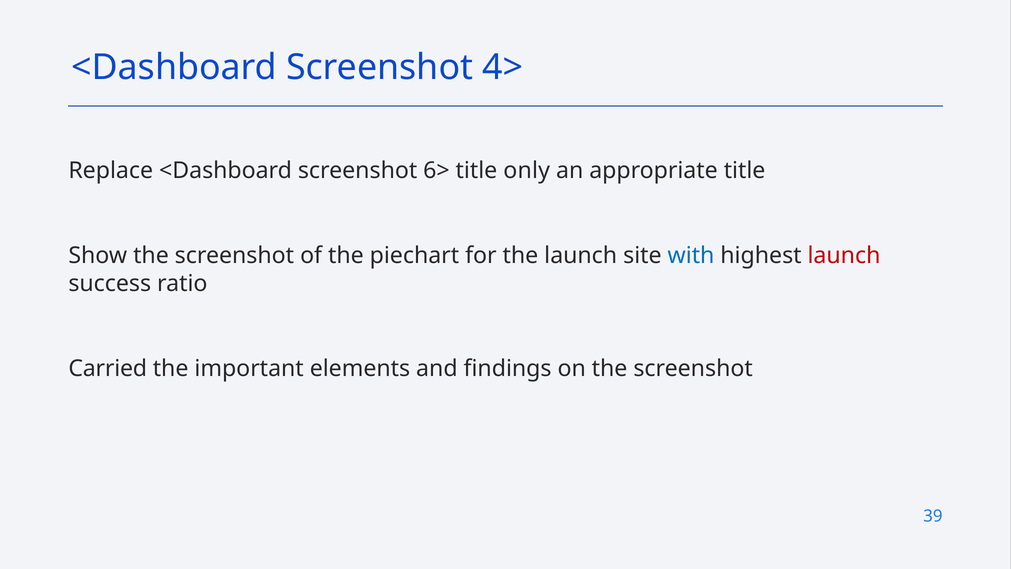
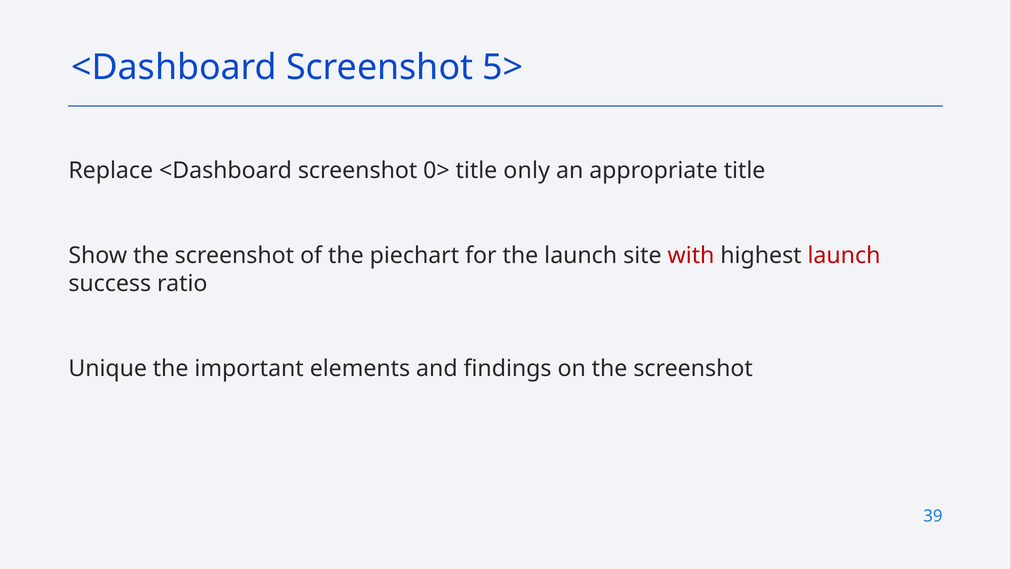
4>: 4> -> 5>
6>: 6> -> 0>
with colour: blue -> red
Carried: Carried -> Unique
